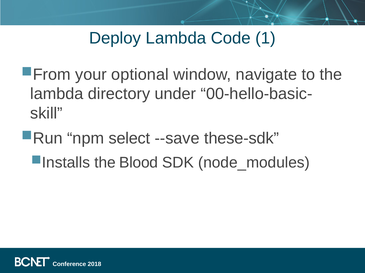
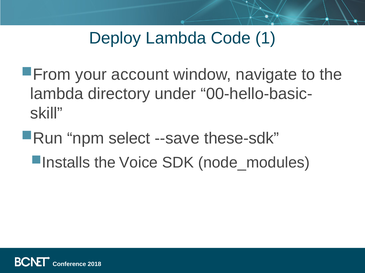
optional: optional -> account
Blood: Blood -> Voice
